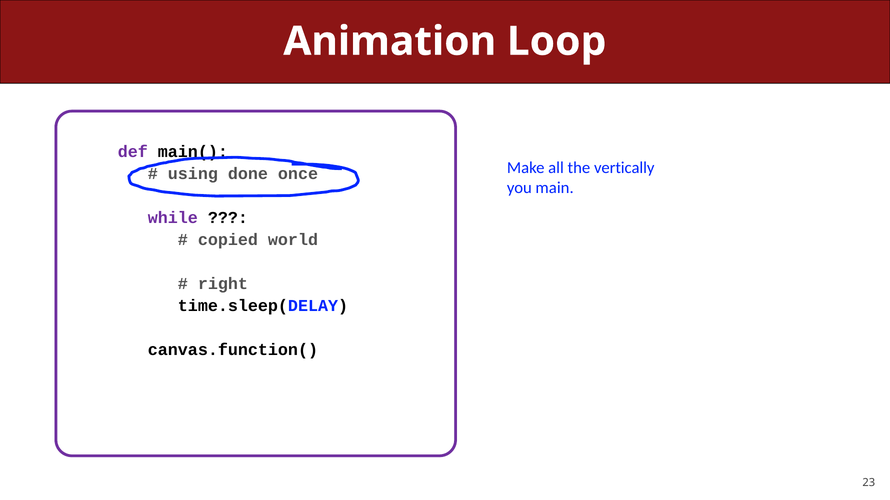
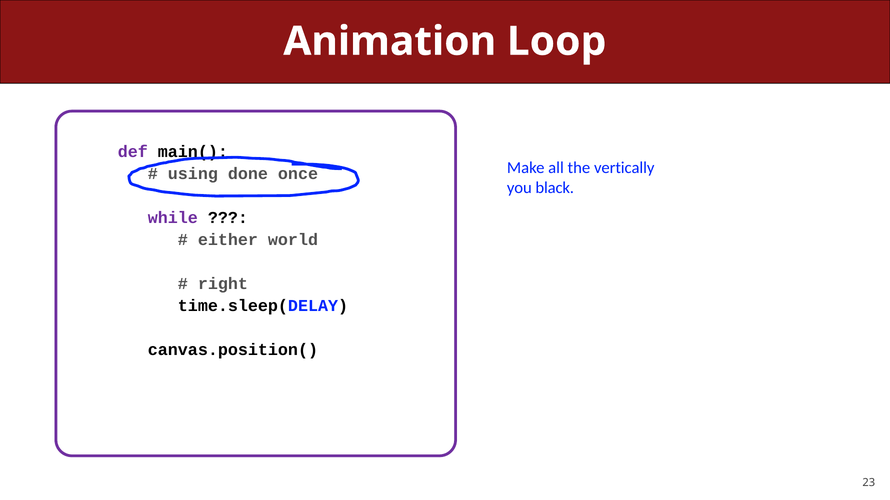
main: main -> black
copied: copied -> either
canvas.function(: canvas.function( -> canvas.position(
